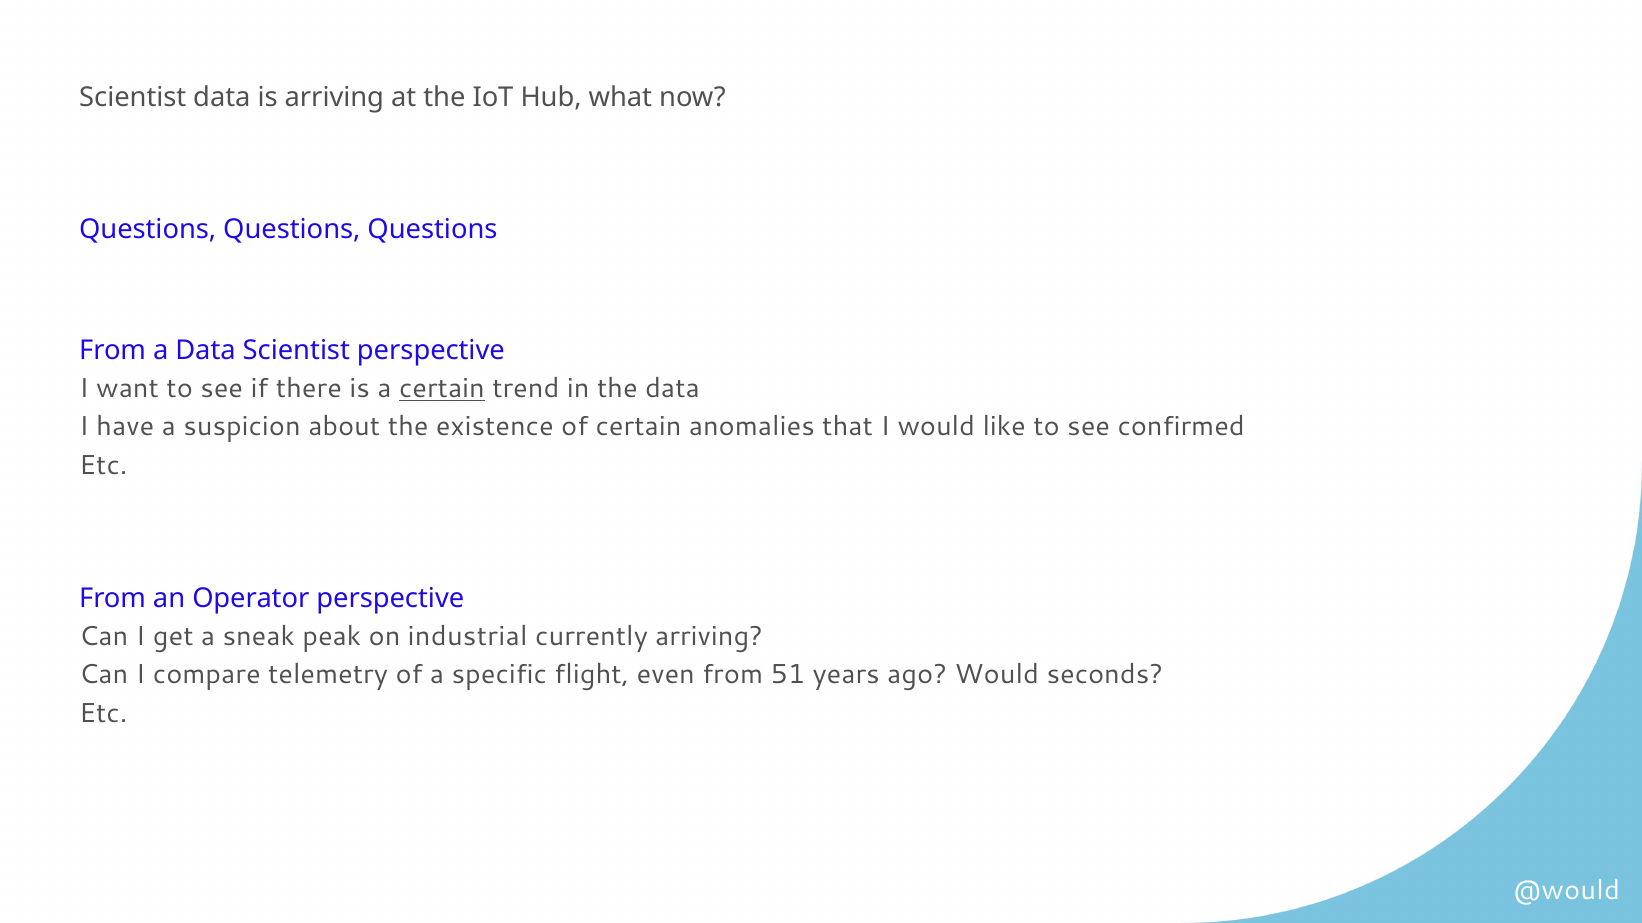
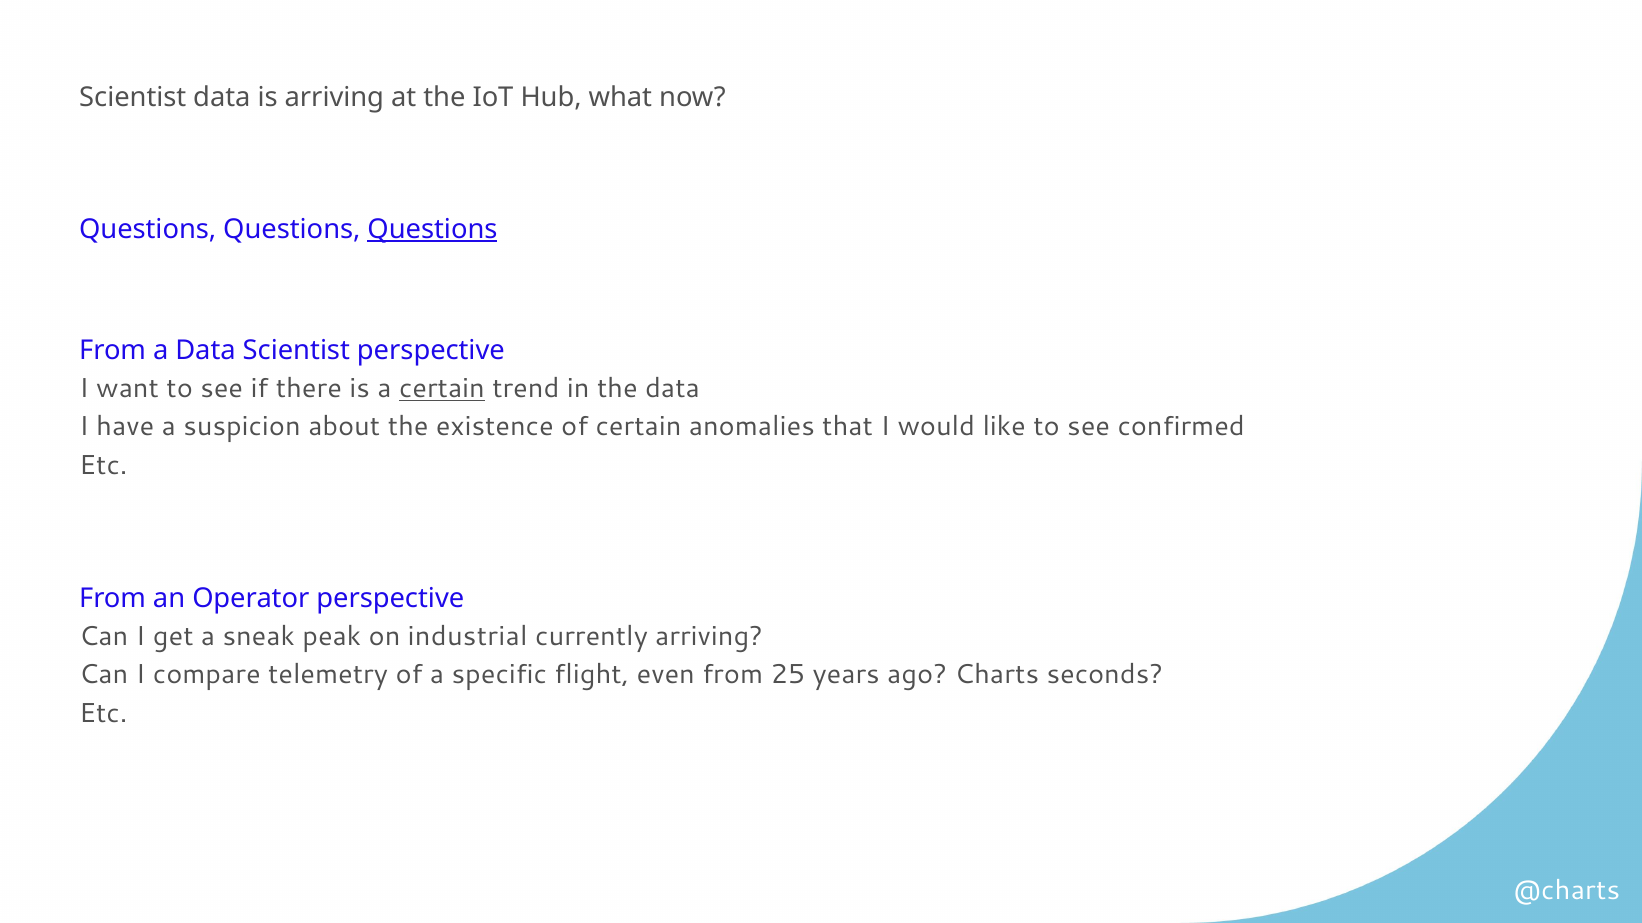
Questions at (432, 229) underline: none -> present
51: 51 -> 25
ago Would: Would -> Charts
@would: @would -> @charts
